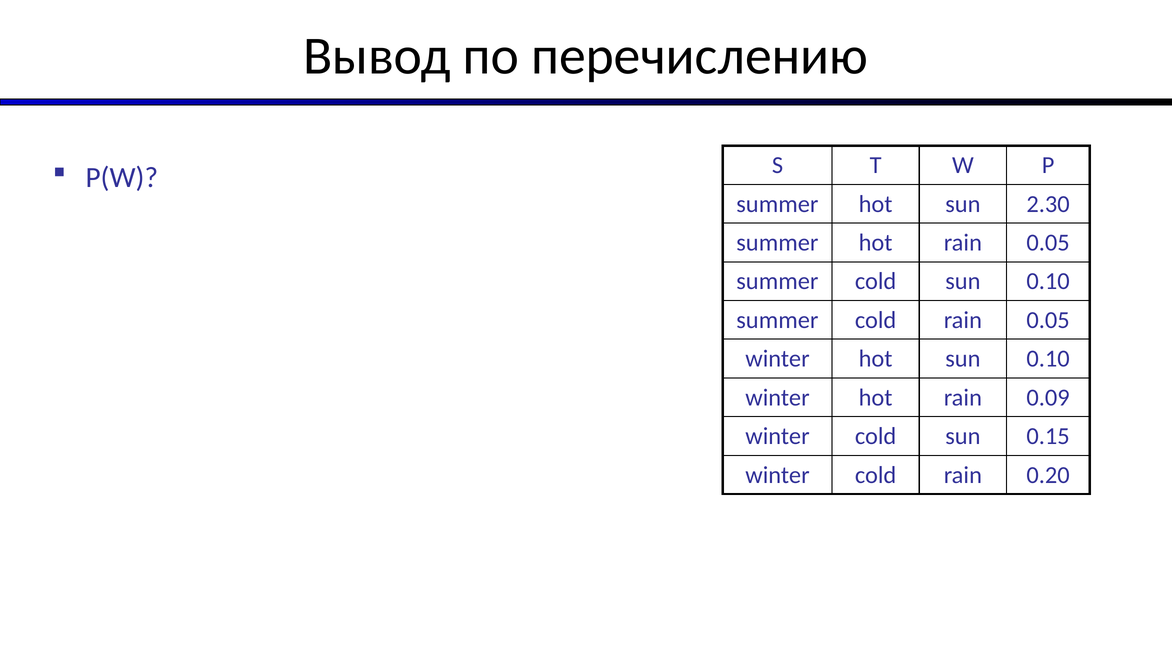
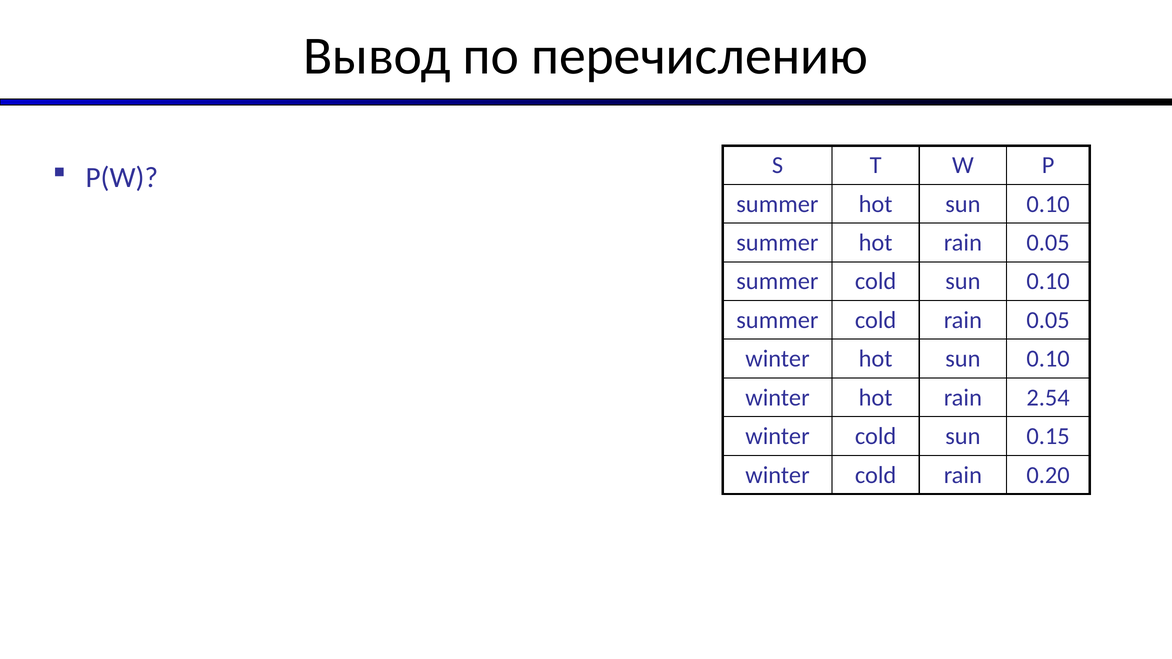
summer hot sun 2.30: 2.30 -> 0.10
0.09: 0.09 -> 2.54
